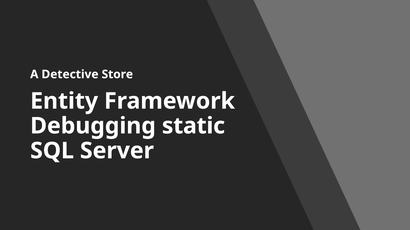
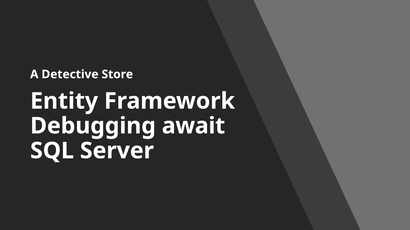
static: static -> await
